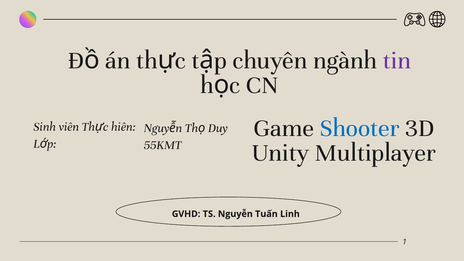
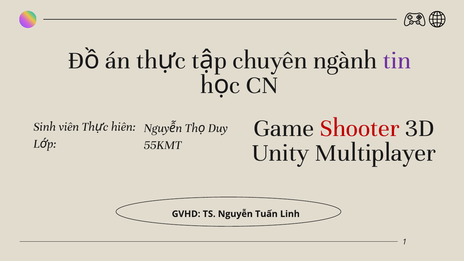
Shooter colour: blue -> red
